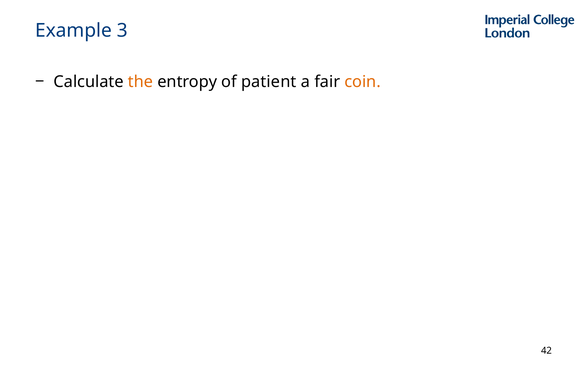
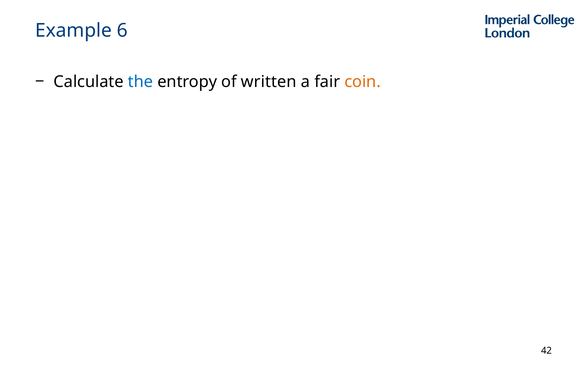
3: 3 -> 6
the colour: orange -> blue
patient: patient -> written
